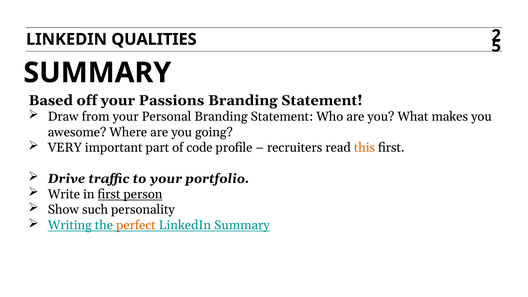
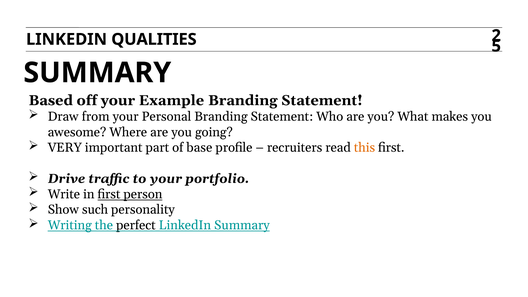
Passions: Passions -> Example
code: code -> base
perfect colour: orange -> black
